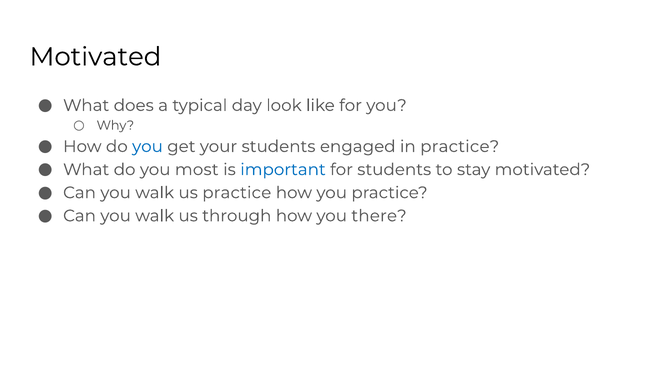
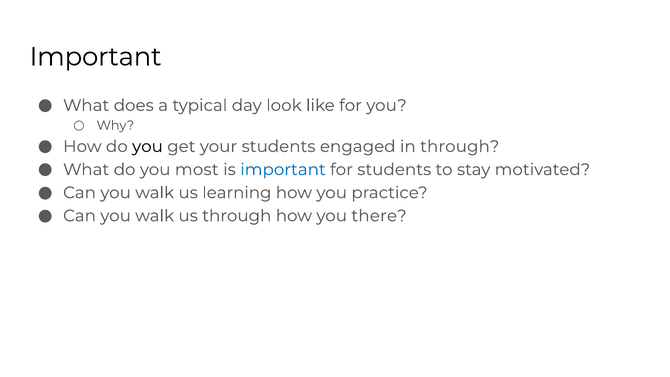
Motivated at (95, 57): Motivated -> Important
you at (147, 146) colour: blue -> black
in practice: practice -> through
us practice: practice -> learning
